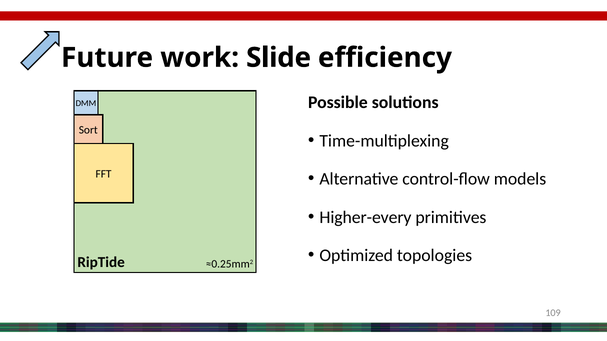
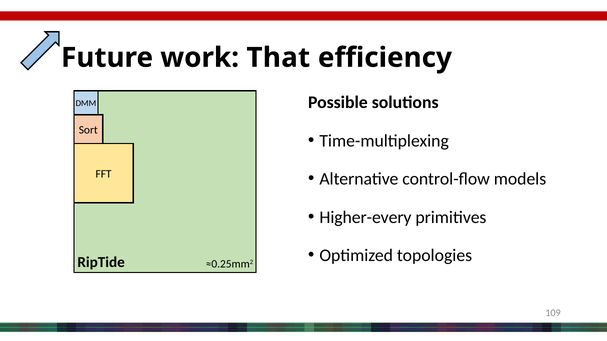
Slide: Slide -> That
